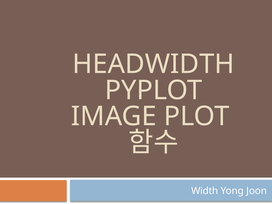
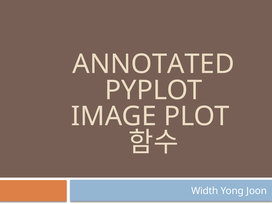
HEADWIDTH: HEADWIDTH -> ANNOTATED
